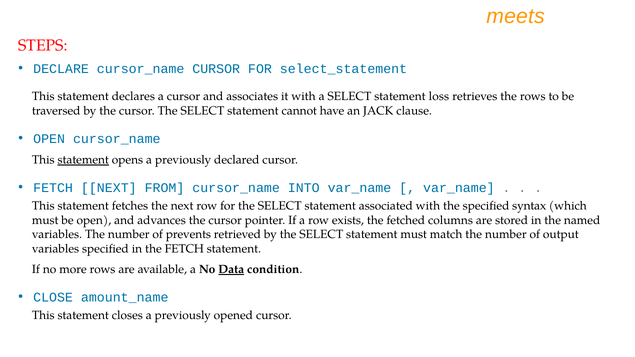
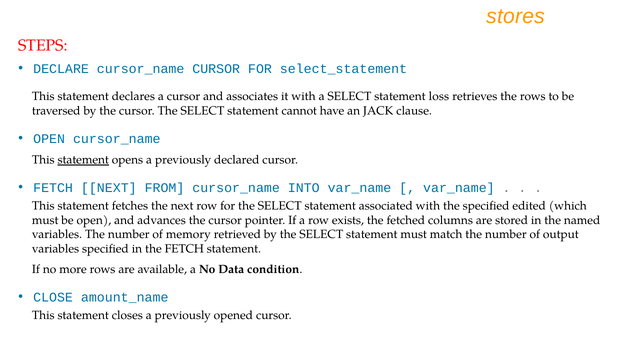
meets: meets -> stores
syntax: syntax -> edited
prevents: prevents -> memory
Data underline: present -> none
